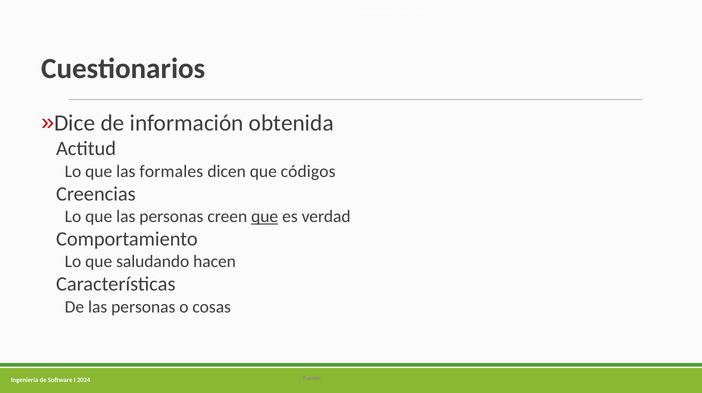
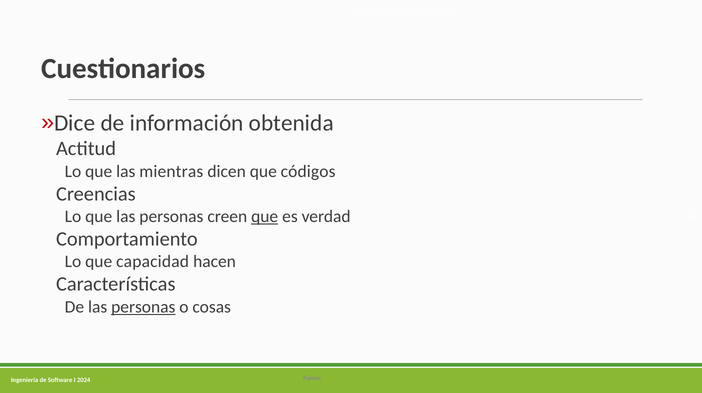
formales: formales -> mientras
saludando: saludando -> capacidad
personas at (143, 307) underline: none -> present
